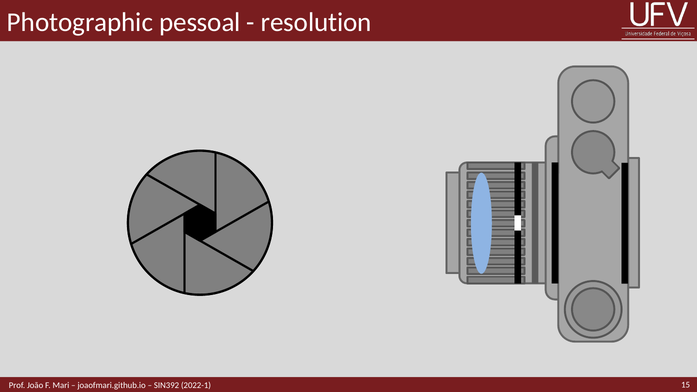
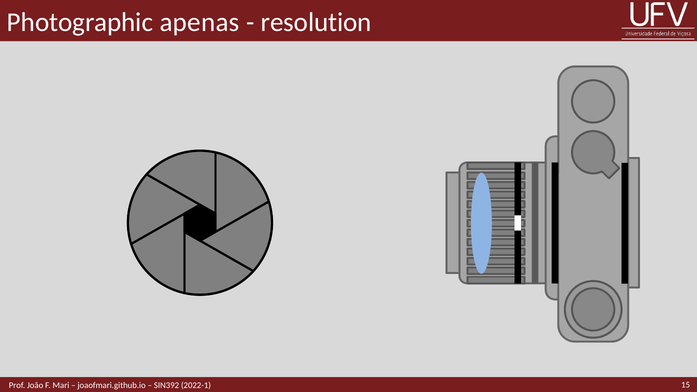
pessoal: pessoal -> apenas
